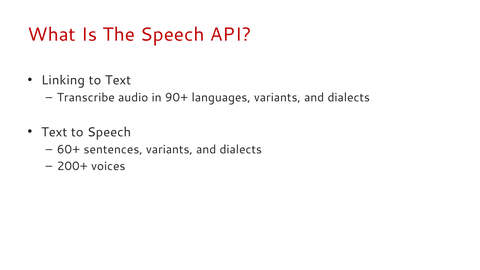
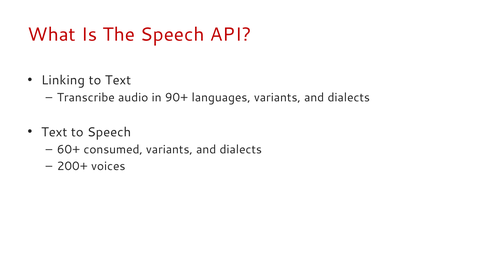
sentences: sentences -> consumed
